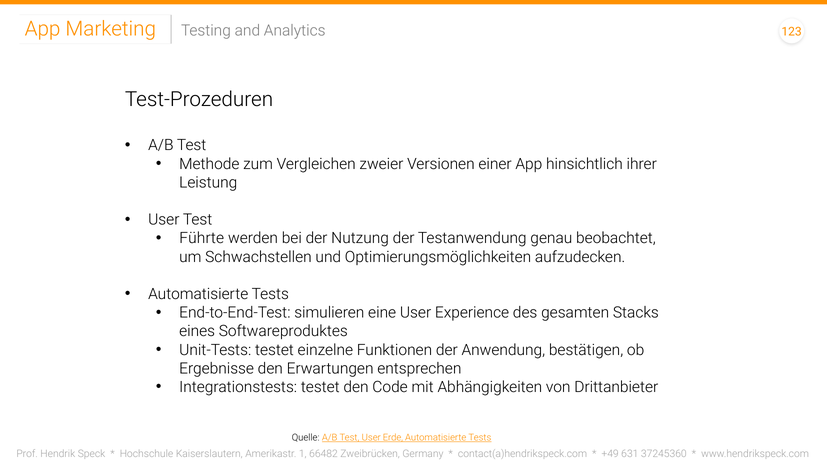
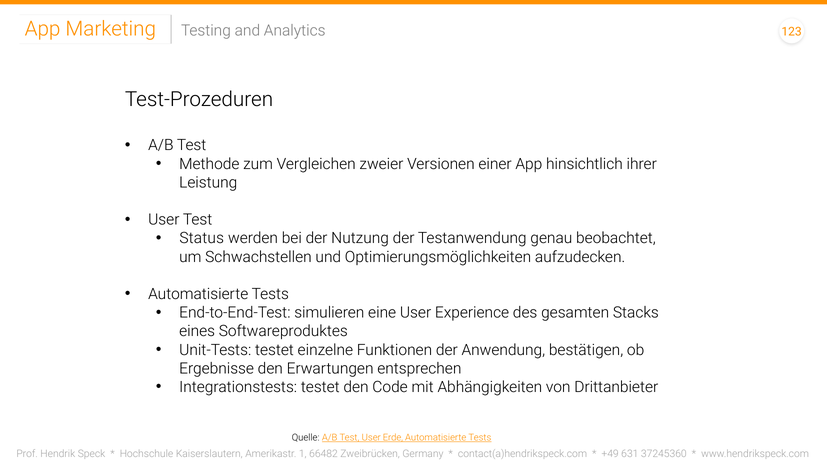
Führte: Führte -> Status
